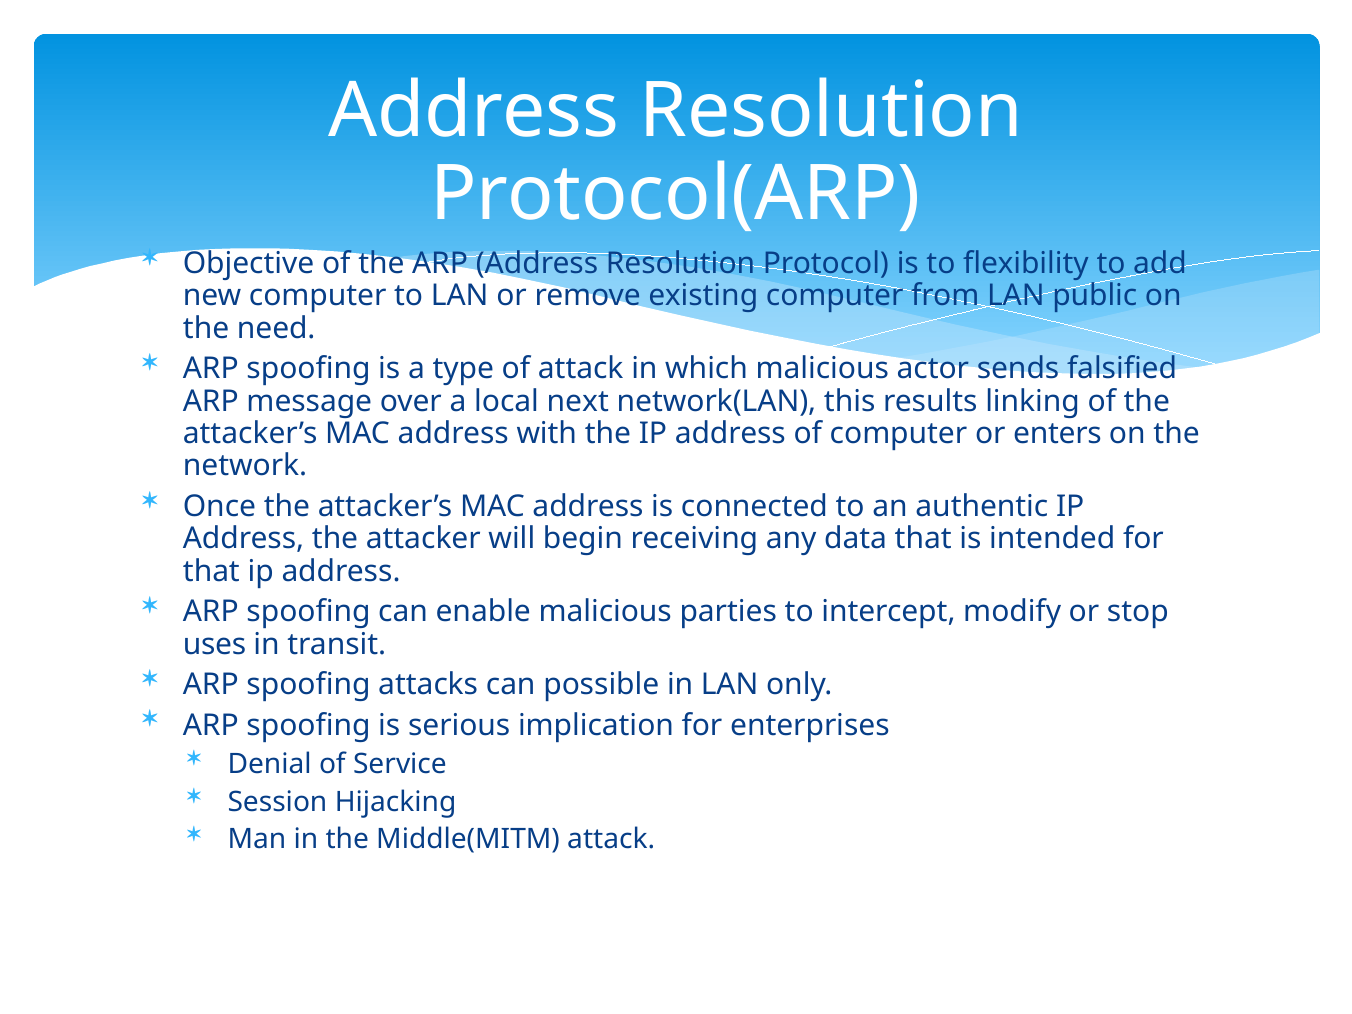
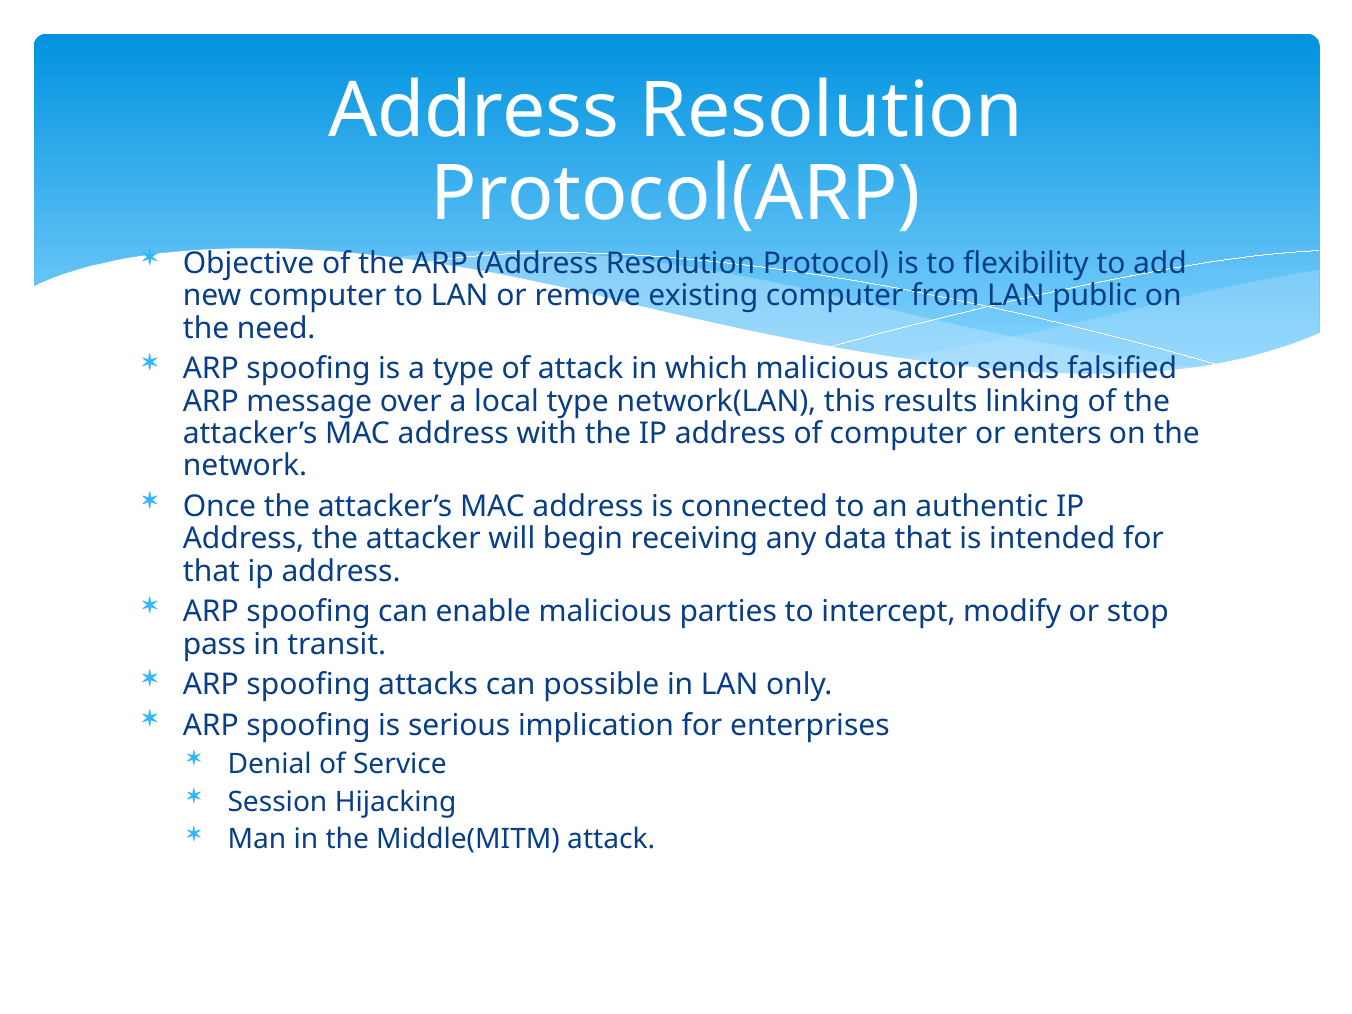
local next: next -> type
uses: uses -> pass
